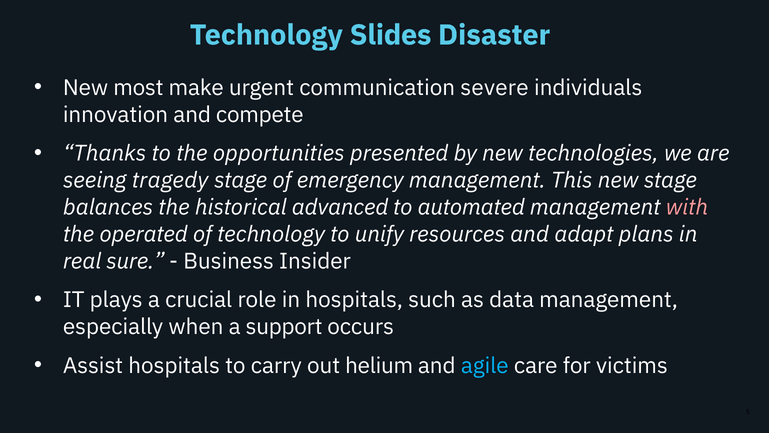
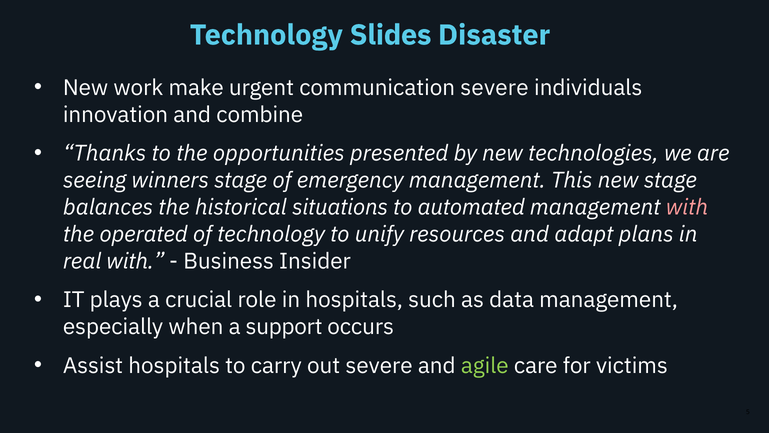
most: most -> work
compete: compete -> combine
tragedy: tragedy -> winners
advanced: advanced -> situations
real sure: sure -> with
out helium: helium -> severe
agile colour: light blue -> light green
